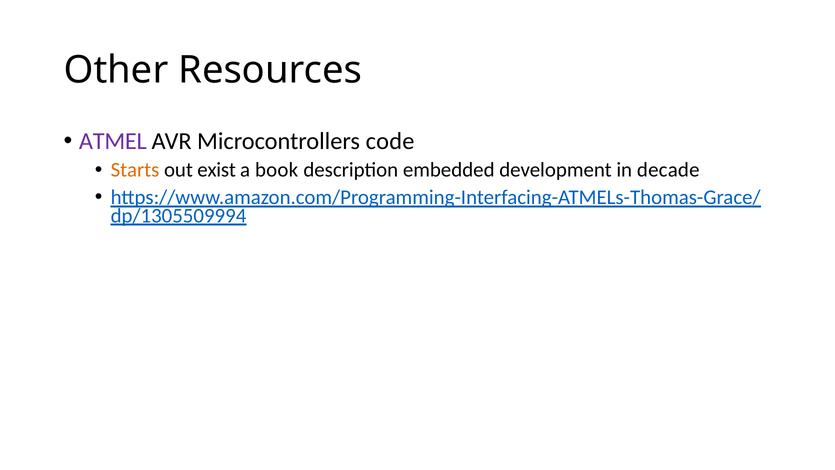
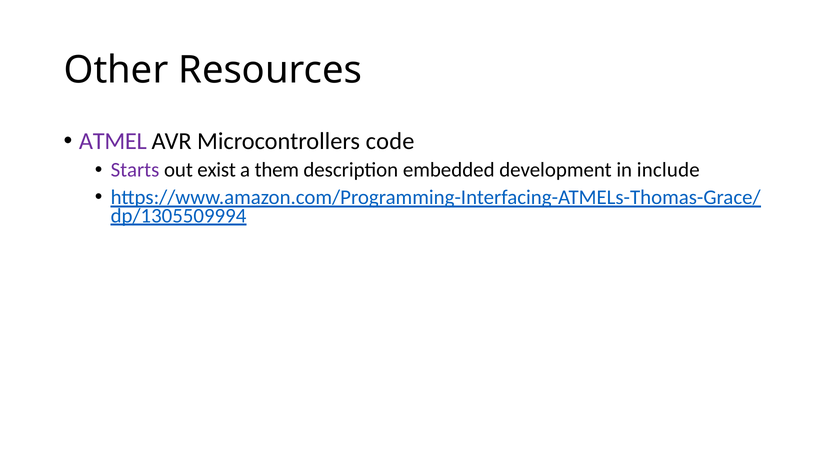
Starts colour: orange -> purple
book: book -> them
decade: decade -> include
